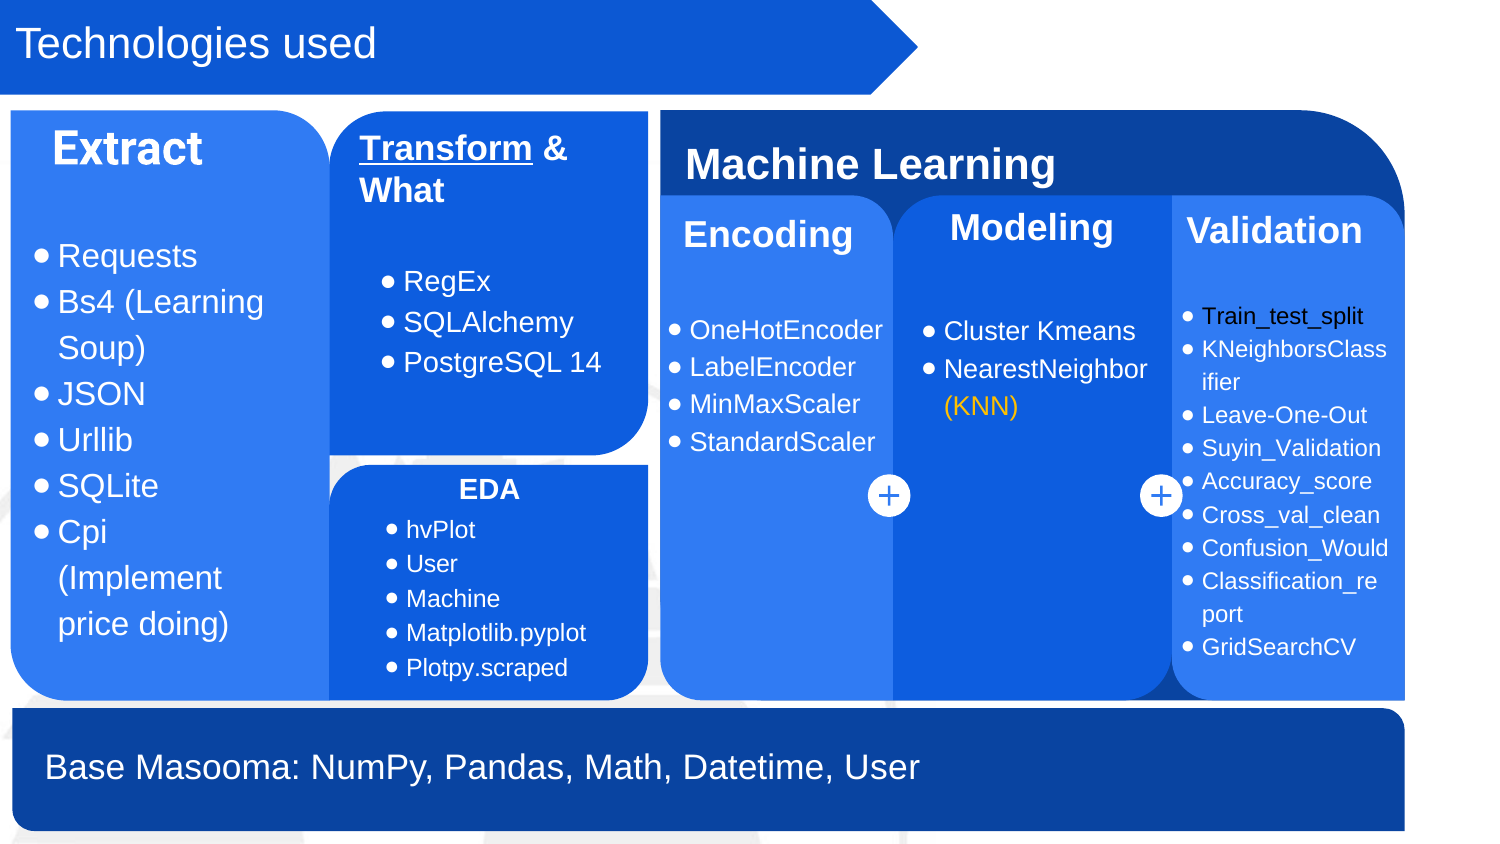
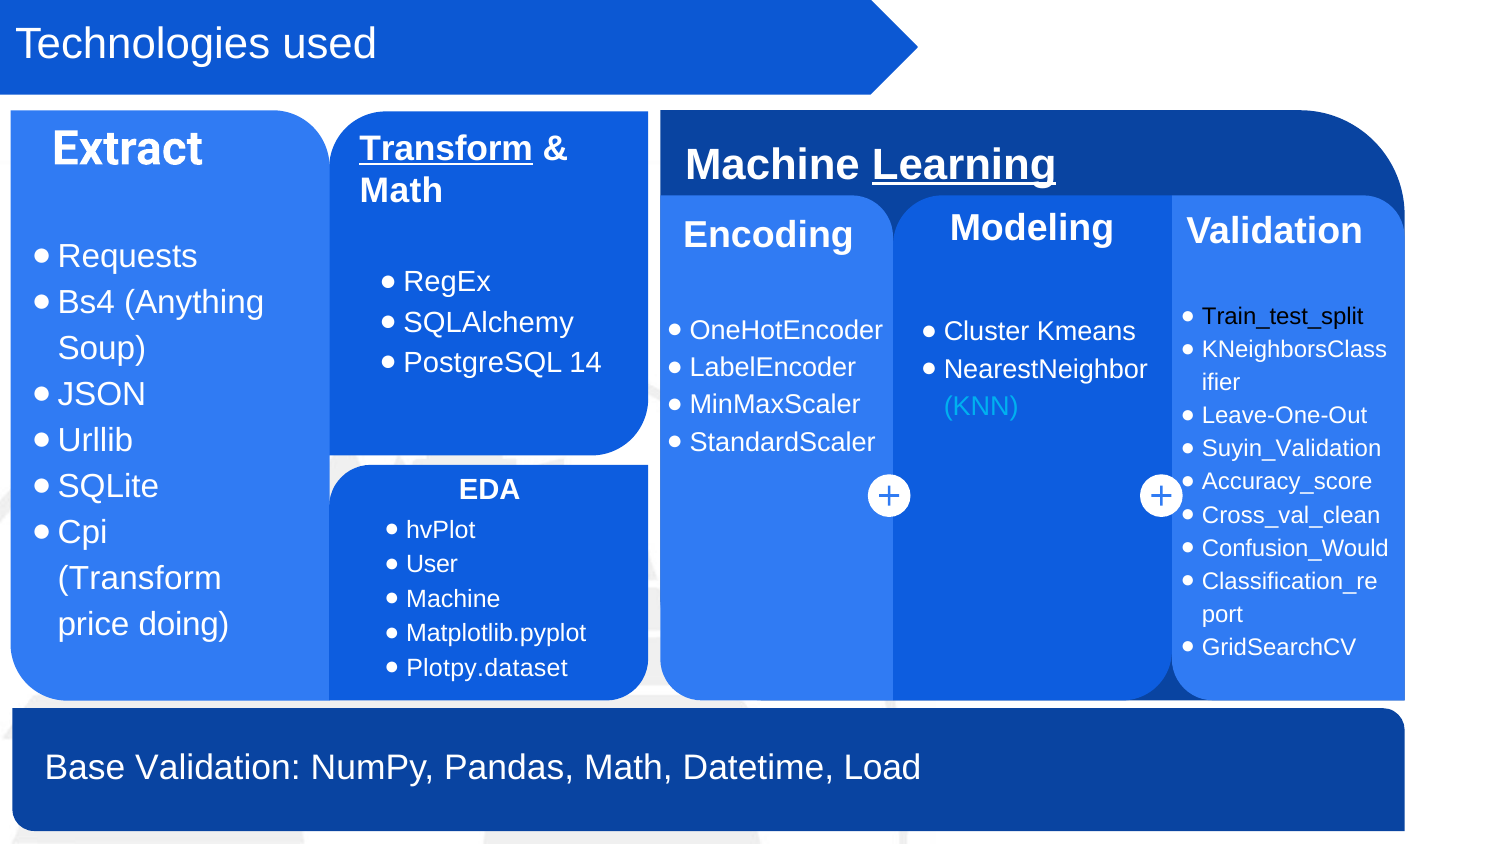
Learning at (964, 165) underline: none -> present
What at (402, 191): What -> Math
Learning at (194, 302): Learning -> Anything
KNN colour: yellow -> light blue
Implement at (140, 578): Implement -> Transform
Plotpy.scraped: Plotpy.scraped -> Plotpy.dataset
Base Masooma: Masooma -> Validation
Datetime User: User -> Load
